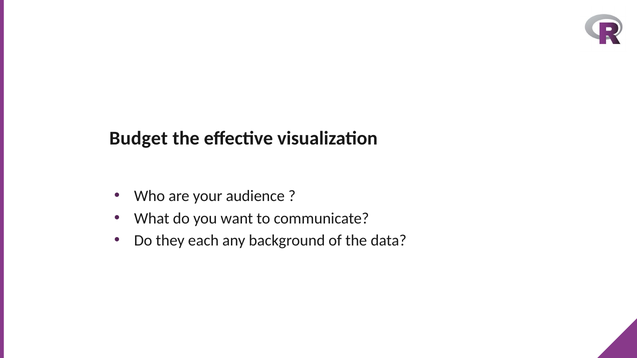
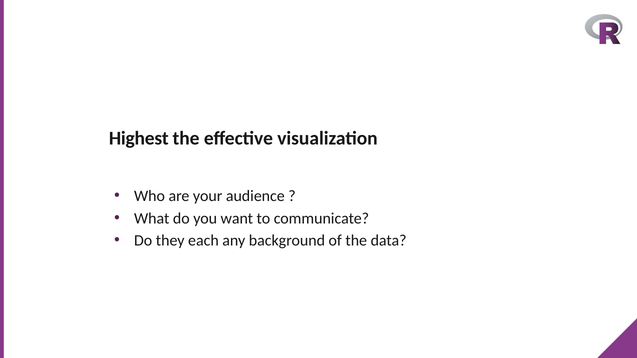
Budget: Budget -> Highest
